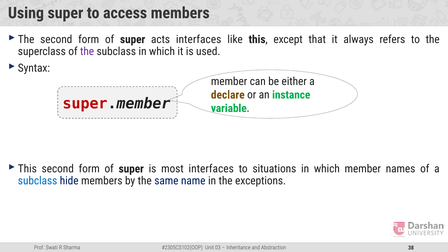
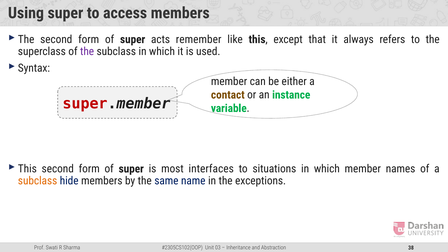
acts interfaces: interfaces -> remember
declare: declare -> contact
subclass at (38, 181) colour: blue -> orange
